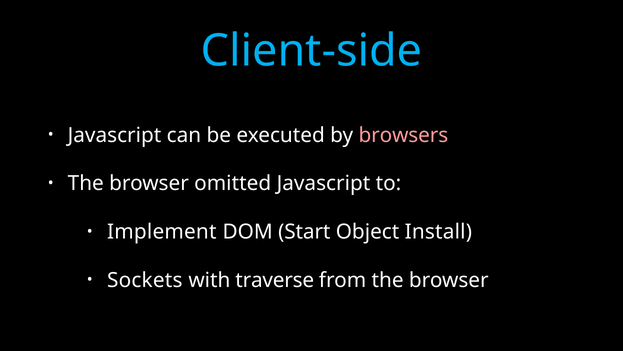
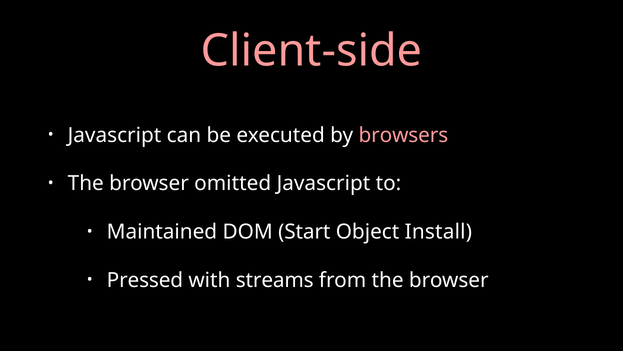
Client-side colour: light blue -> pink
Implement: Implement -> Maintained
Sockets: Sockets -> Pressed
traverse: traverse -> streams
